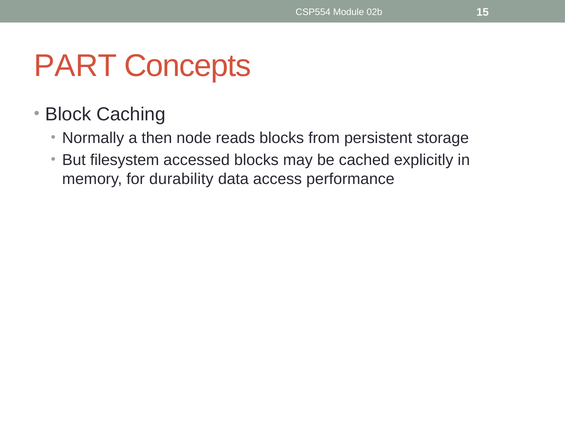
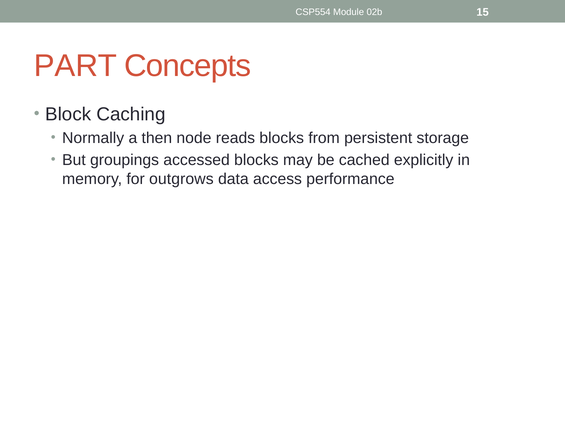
filesystem: filesystem -> groupings
durability: durability -> outgrows
